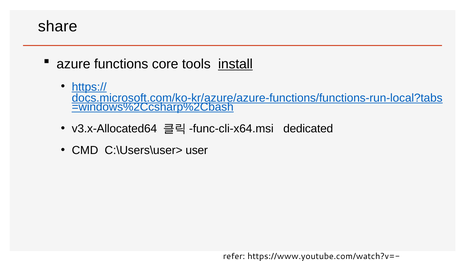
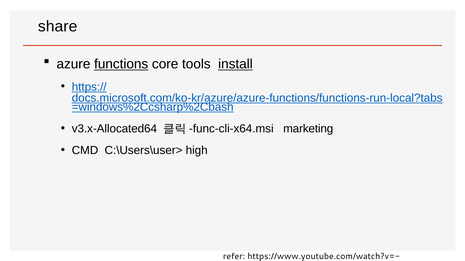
functions underline: none -> present
dedicated: dedicated -> marketing
user: user -> high
